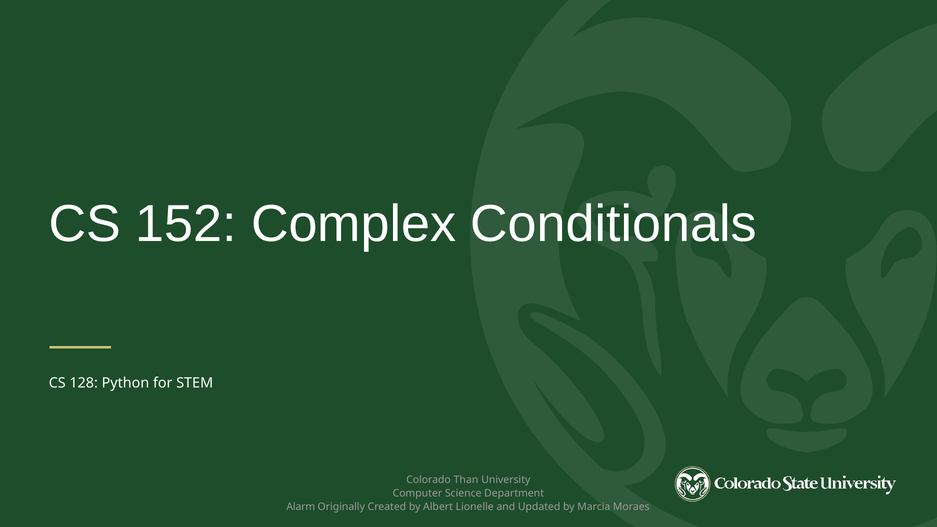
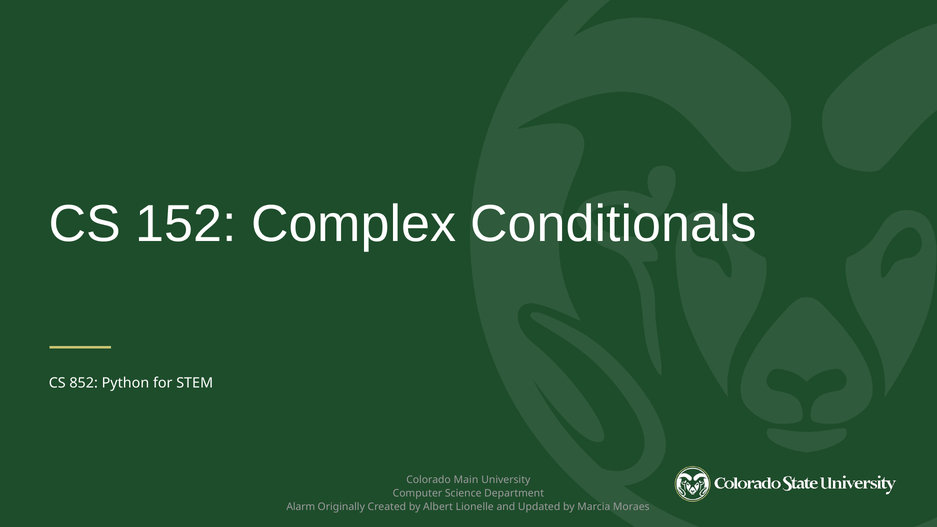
128: 128 -> 852
Than: Than -> Main
